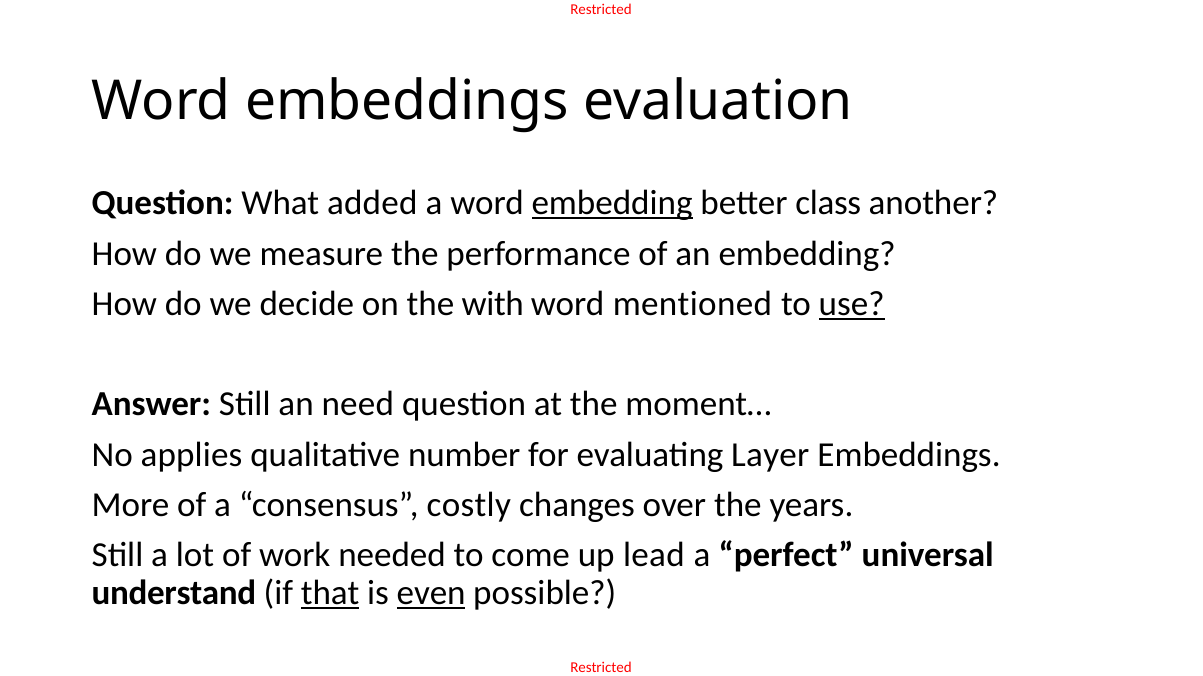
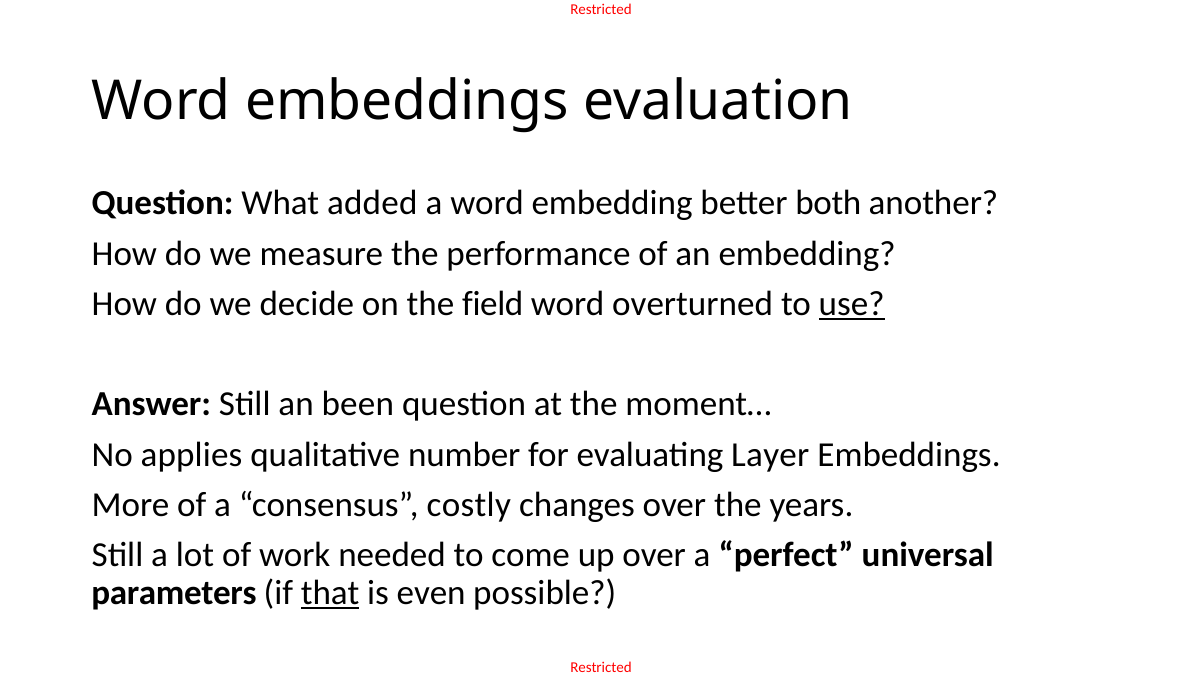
embedding at (612, 203) underline: present -> none
class: class -> both
with: with -> field
mentioned: mentioned -> overturned
need: need -> been
up lead: lead -> over
understand: understand -> parameters
even underline: present -> none
